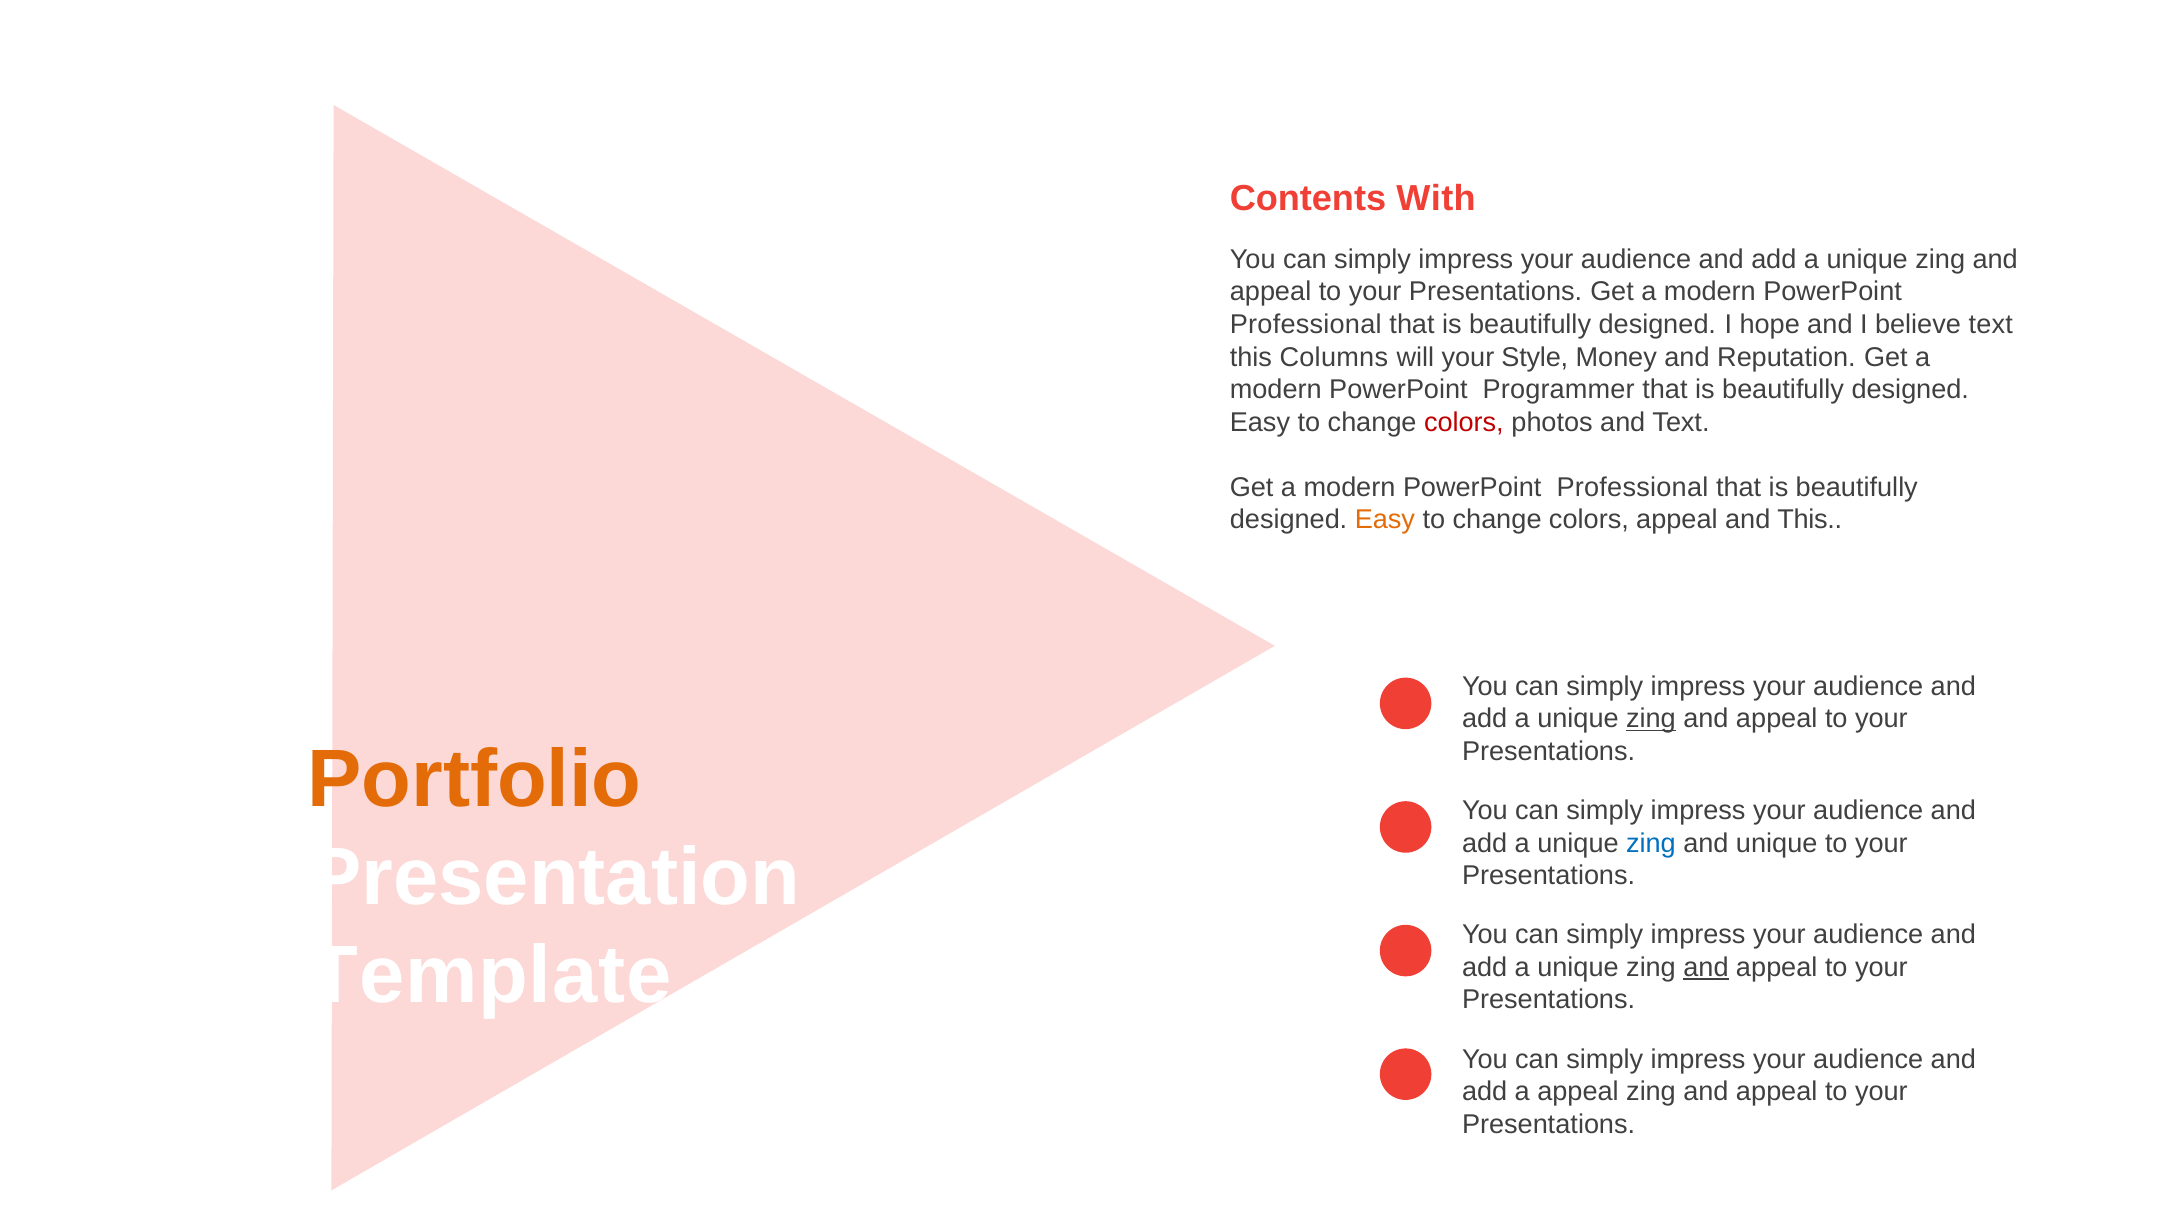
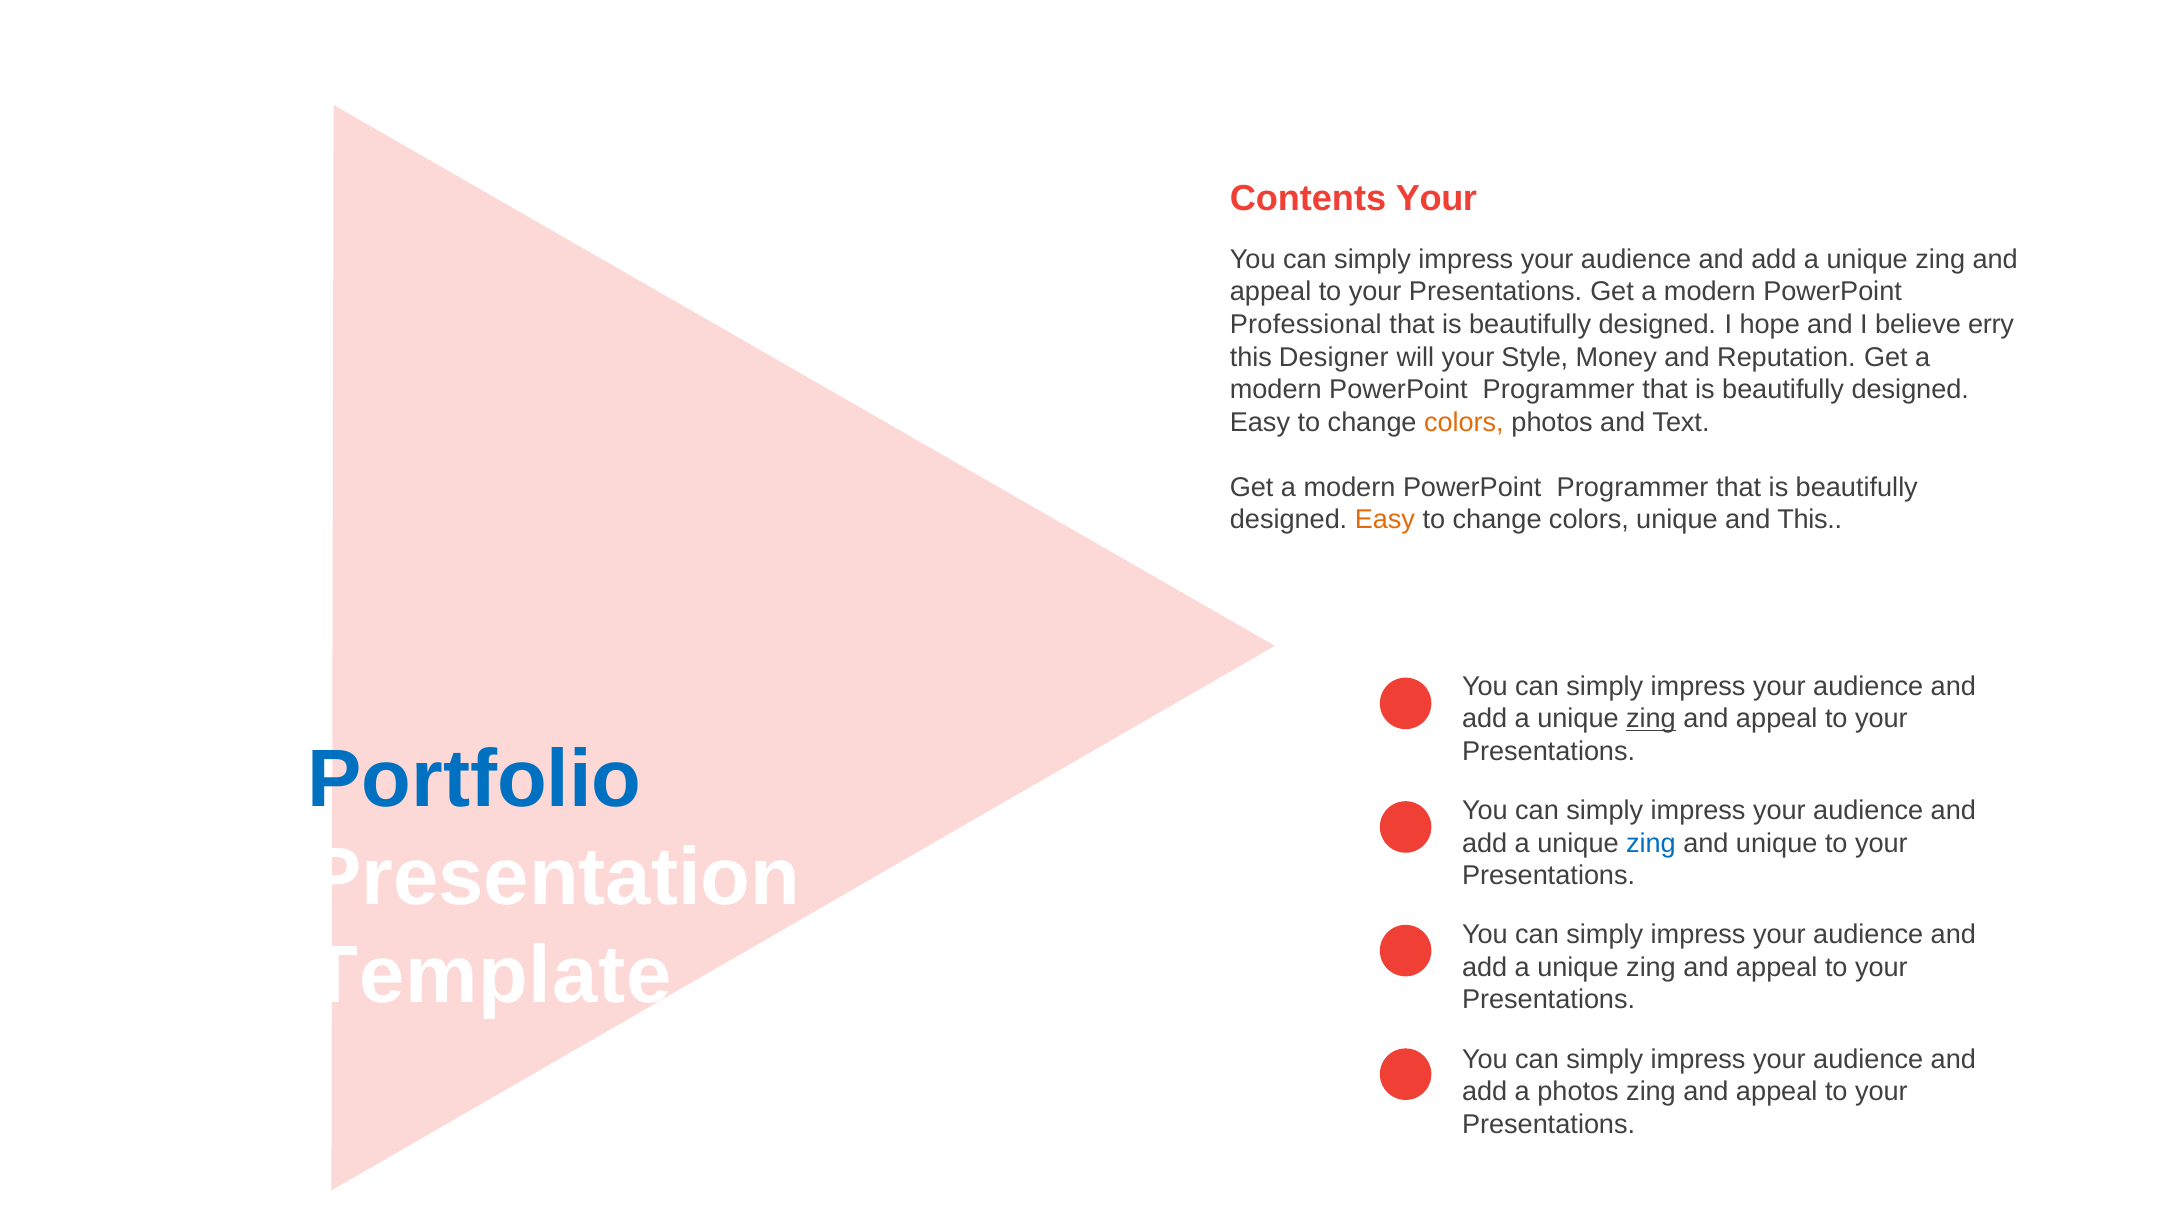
Contents With: With -> Your
believe text: text -> erry
Columns: Columns -> Designer
colors at (1464, 422) colour: red -> orange
Professional at (1632, 487): Professional -> Programmer
colors appeal: appeal -> unique
Portfolio colour: orange -> blue
and at (1706, 968) underline: present -> none
a appeal: appeal -> photos
